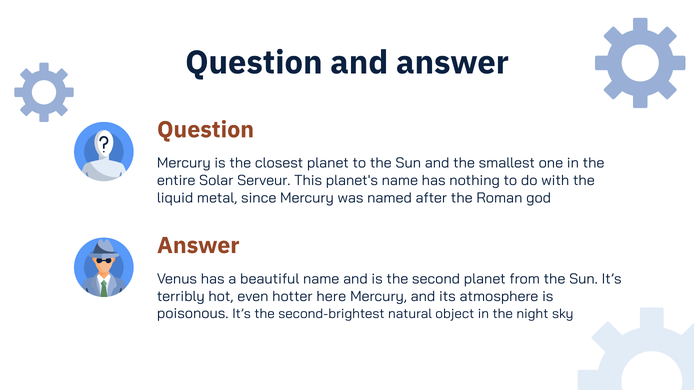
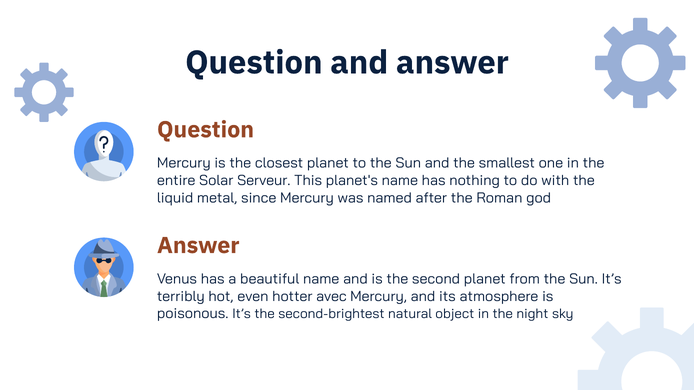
here: here -> avec
